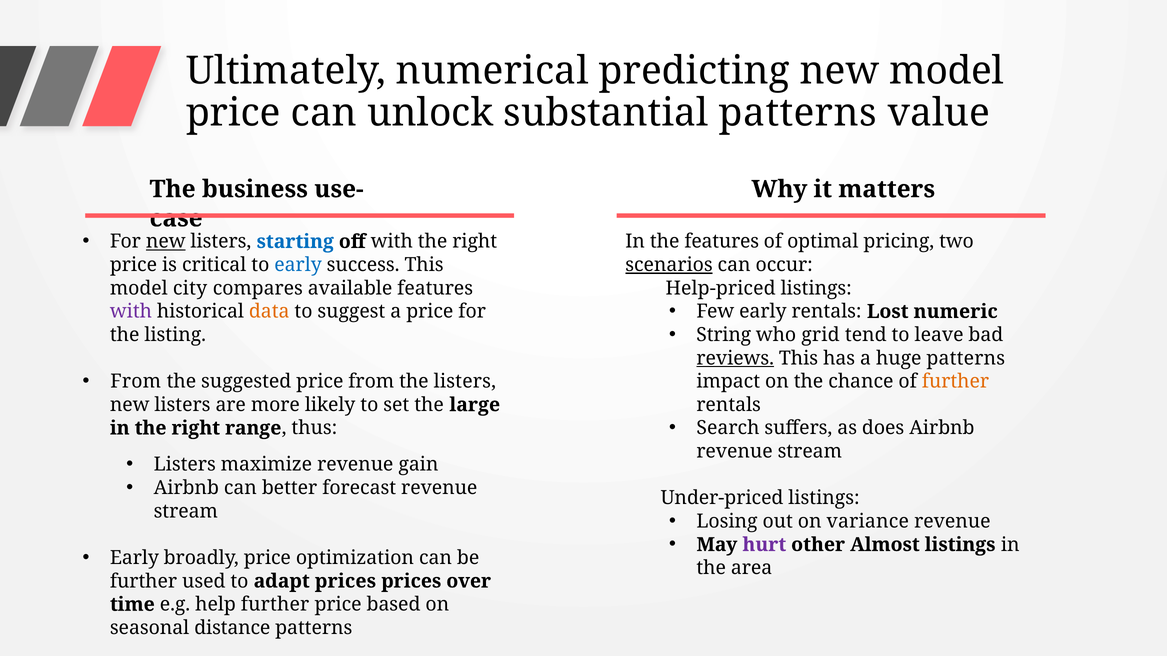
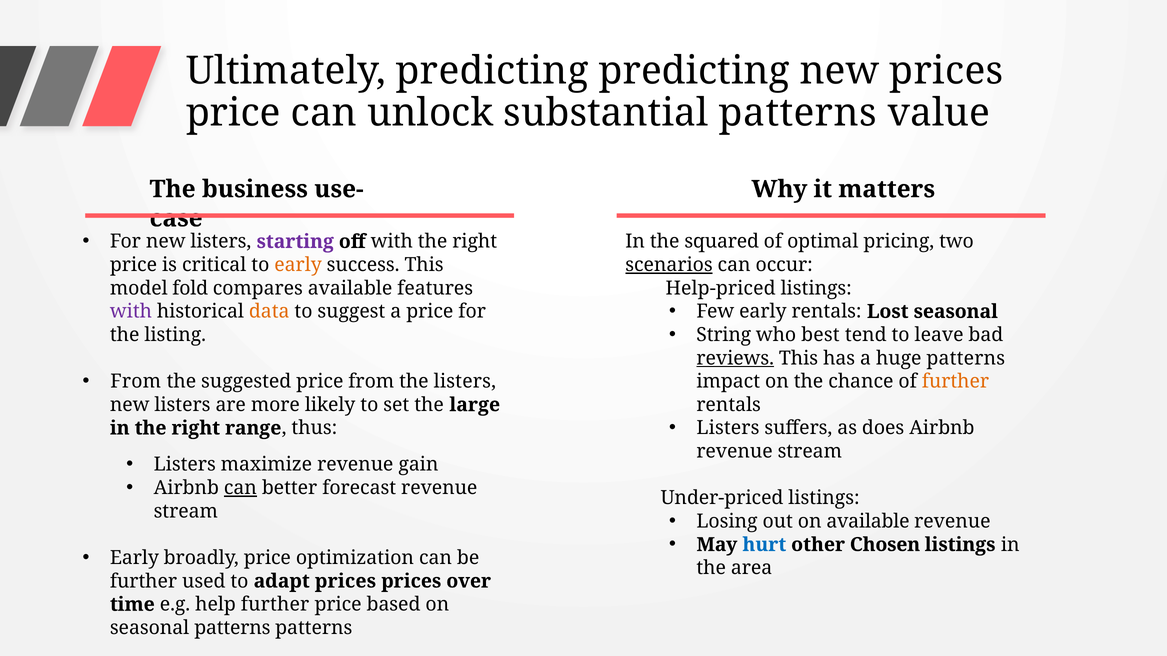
Ultimately numerical: numerical -> predicting
new model: model -> prices
new at (166, 242) underline: present -> none
starting colour: blue -> purple
the features: features -> squared
early at (298, 265) colour: blue -> orange
city: city -> fold
Lost numeric: numeric -> seasonal
grid: grid -> best
Search at (728, 428): Search -> Listers
can at (240, 488) underline: none -> present
on variance: variance -> available
hurt colour: purple -> blue
Almost: Almost -> Chosen
seasonal distance: distance -> patterns
